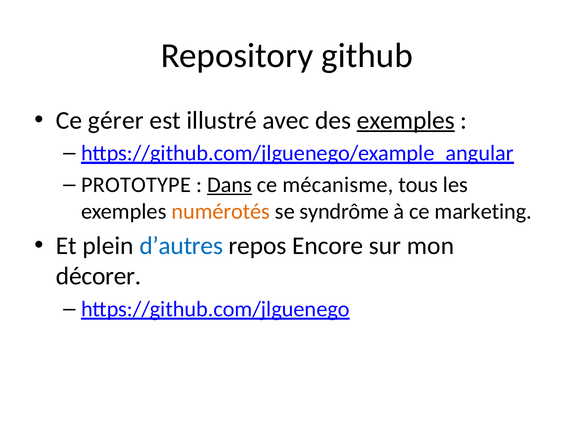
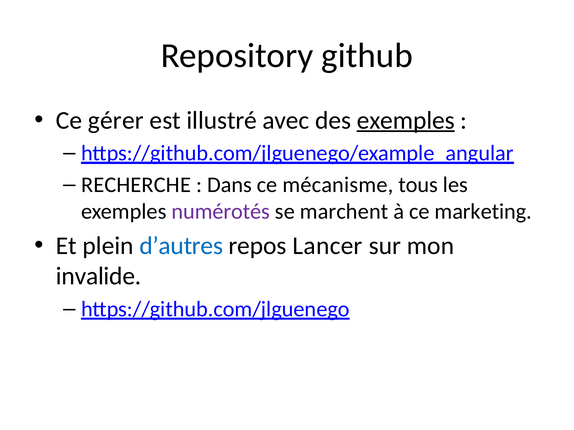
PROTOTYPE: PROTOTYPE -> RECHERCHE
Dans underline: present -> none
numérotés colour: orange -> purple
syndrôme: syndrôme -> marchent
Encore: Encore -> Lancer
décorer: décorer -> invalide
